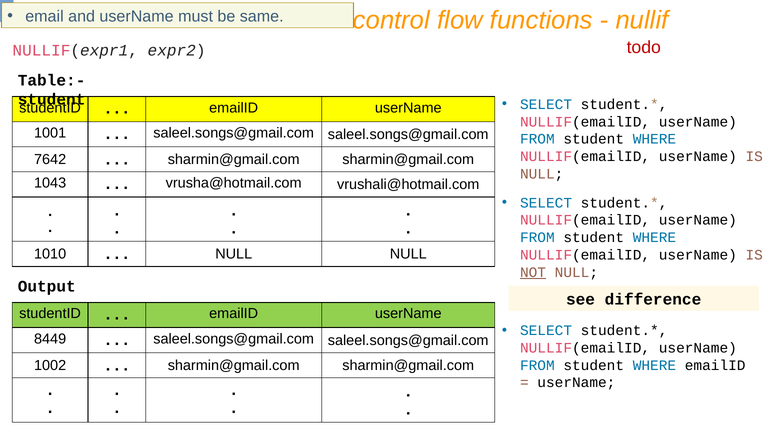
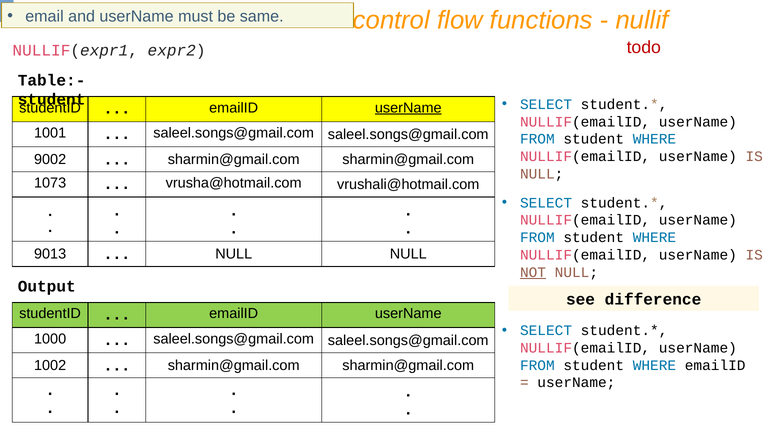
userName at (408, 108) underline: none -> present
7642: 7642 -> 9002
1043: 1043 -> 1073
1010: 1010 -> 9013
8449: 8449 -> 1000
